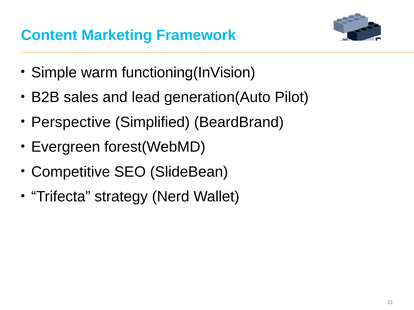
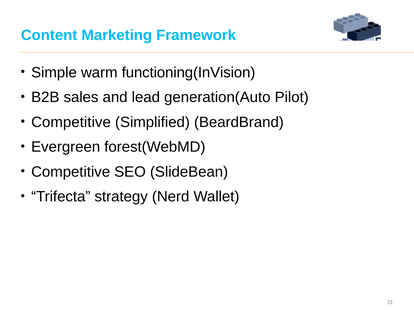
Perspective at (71, 122): Perspective -> Competitive
